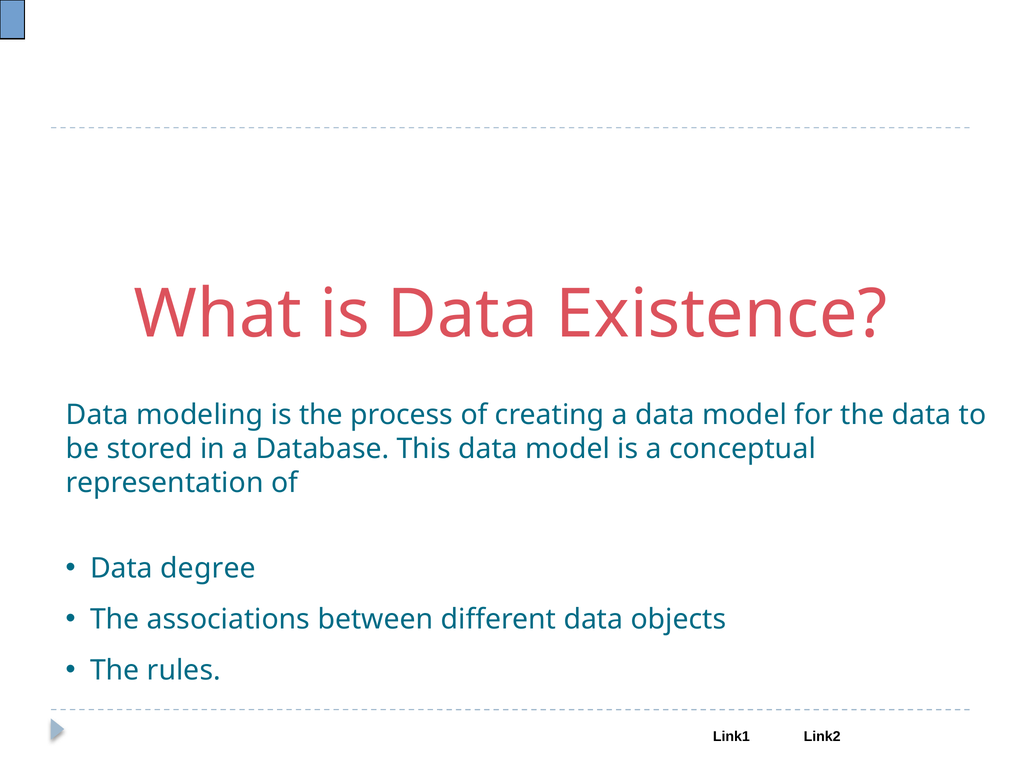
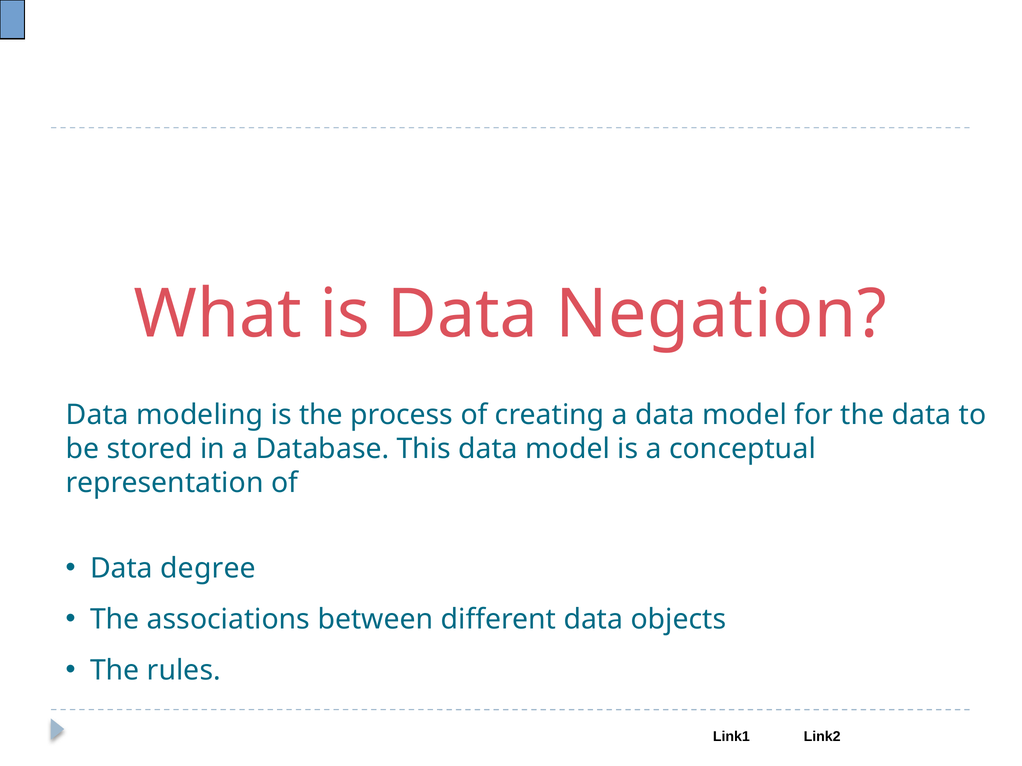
Existence: Existence -> Negation
